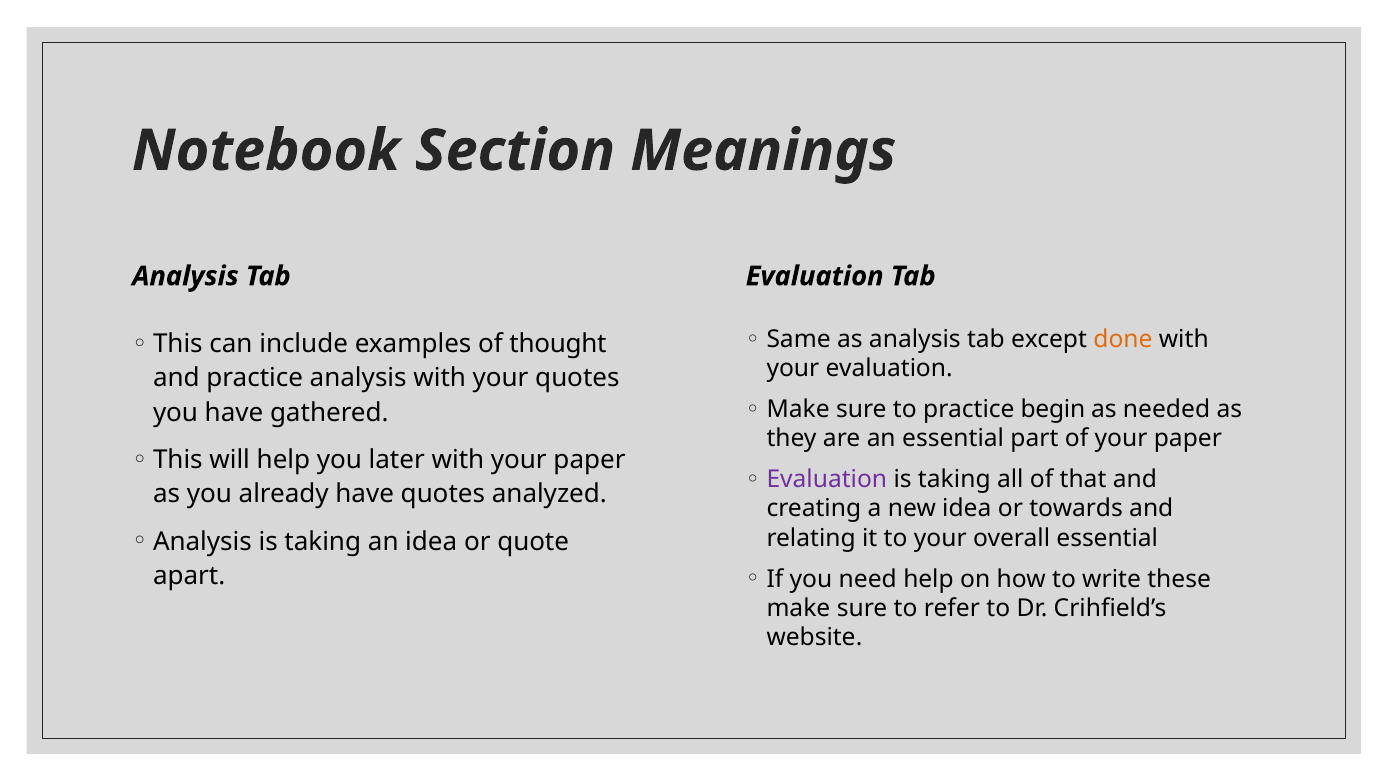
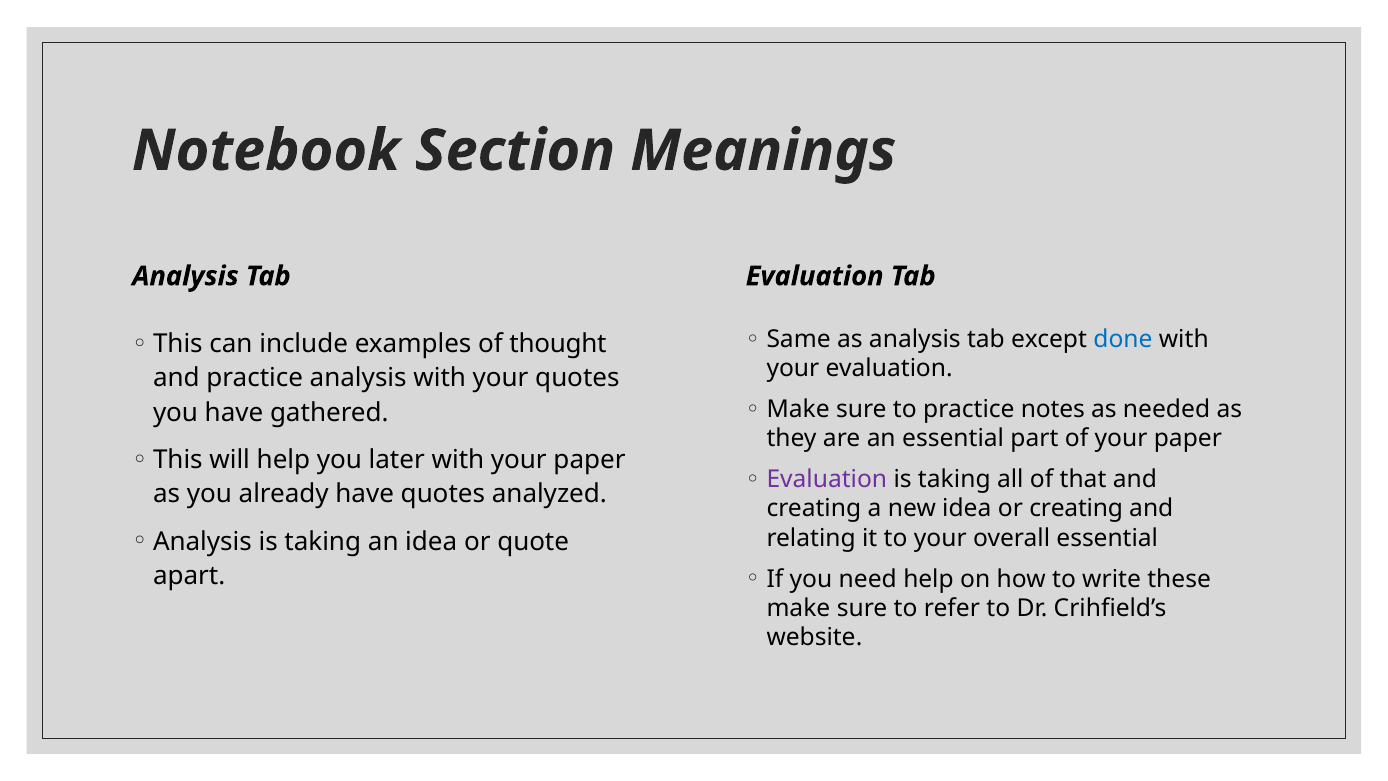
done colour: orange -> blue
begin: begin -> notes
or towards: towards -> creating
